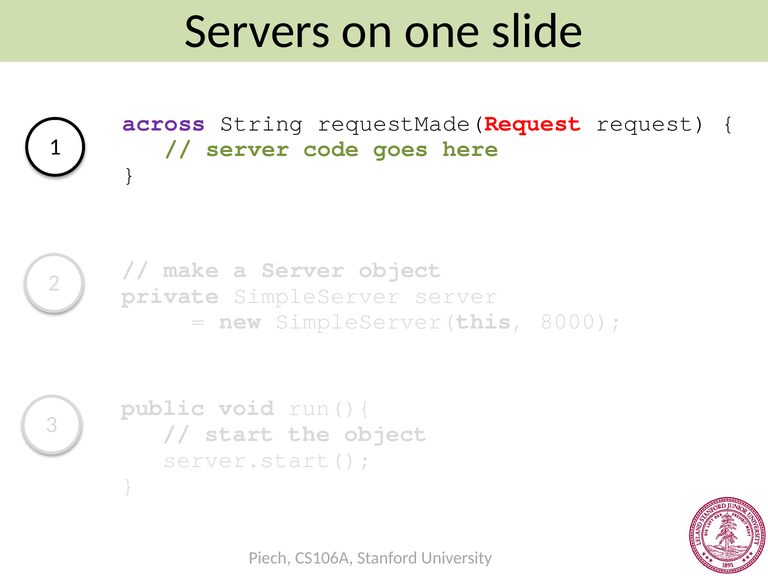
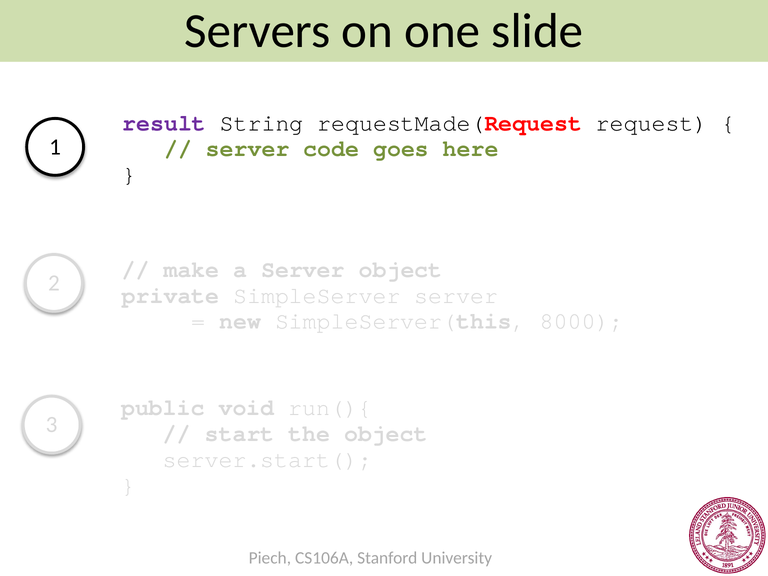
across: across -> result
